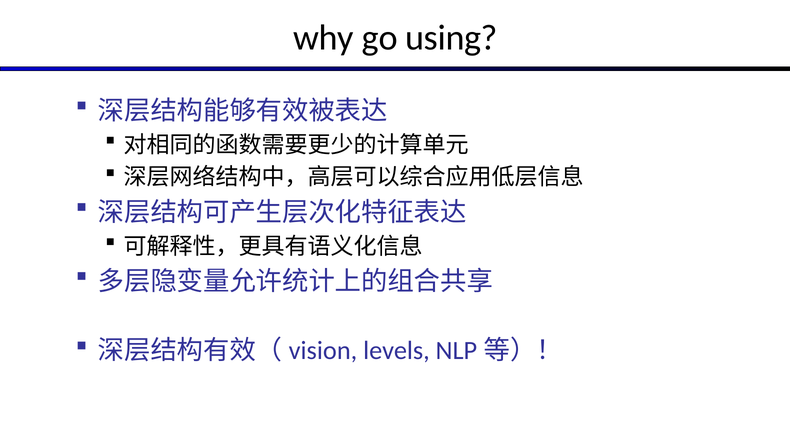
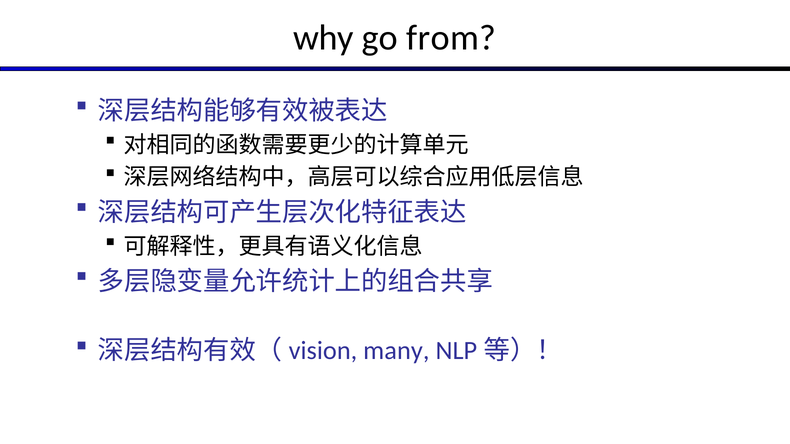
using: using -> from
levels: levels -> many
